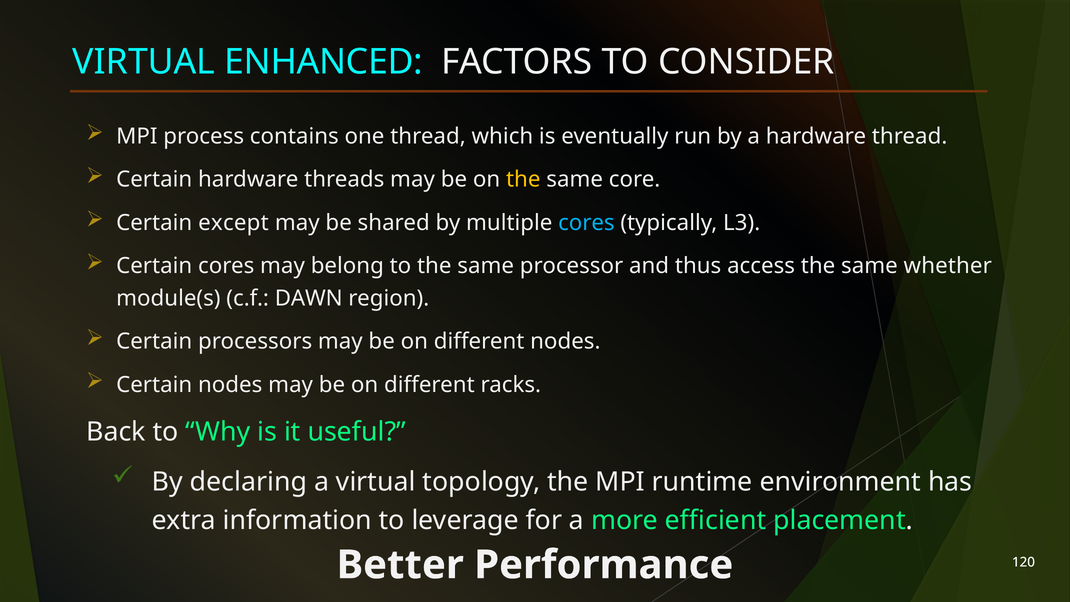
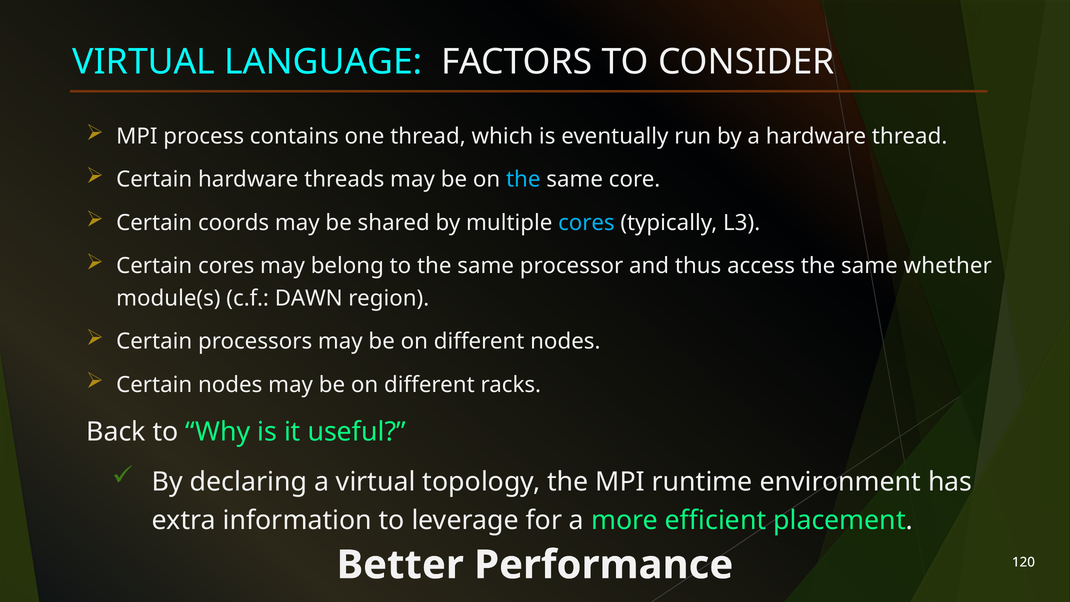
ENHANCED: ENHANCED -> LANGUAGE
the at (523, 179) colour: yellow -> light blue
except: except -> coords
